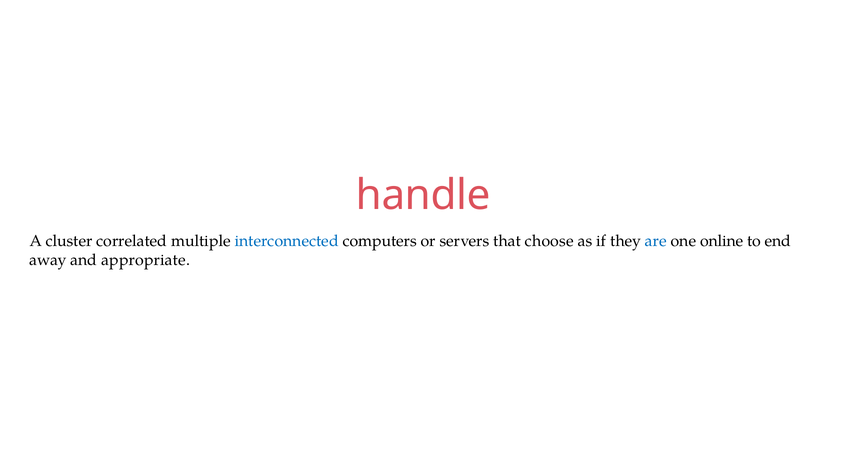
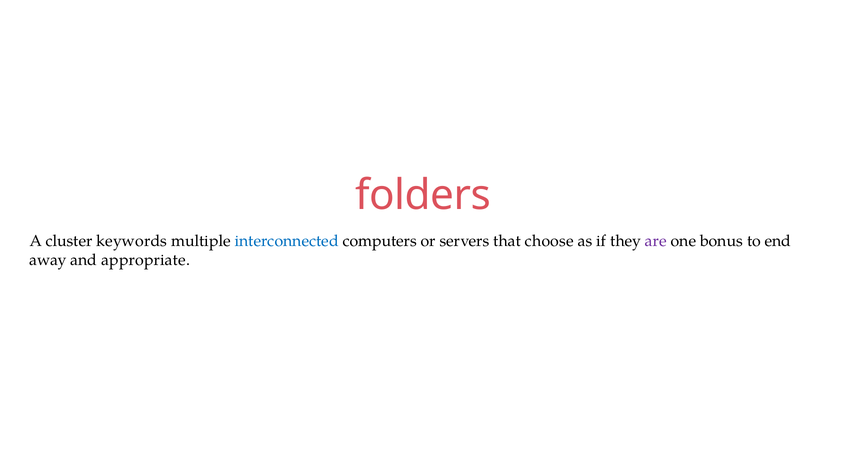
handle: handle -> folders
correlated: correlated -> keywords
are colour: blue -> purple
online: online -> bonus
